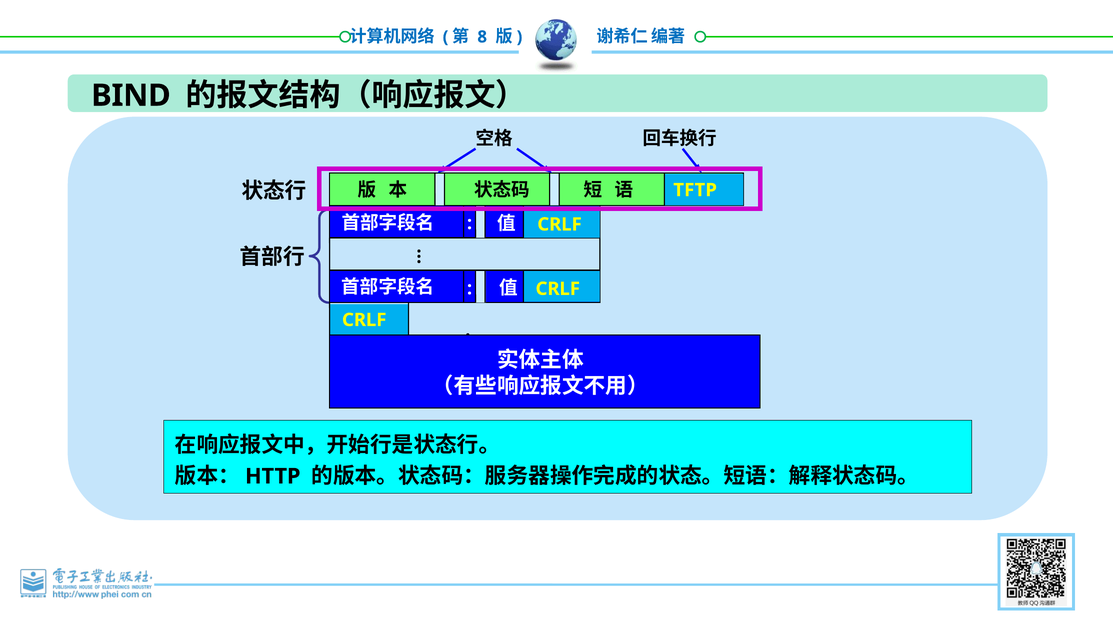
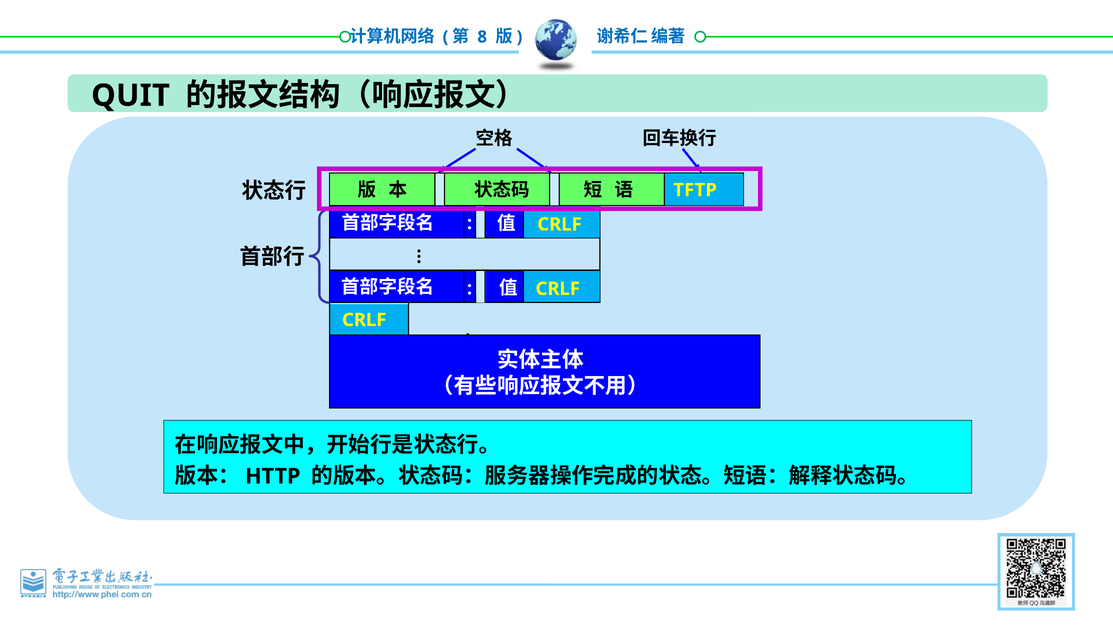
BIND: BIND -> QUIT
